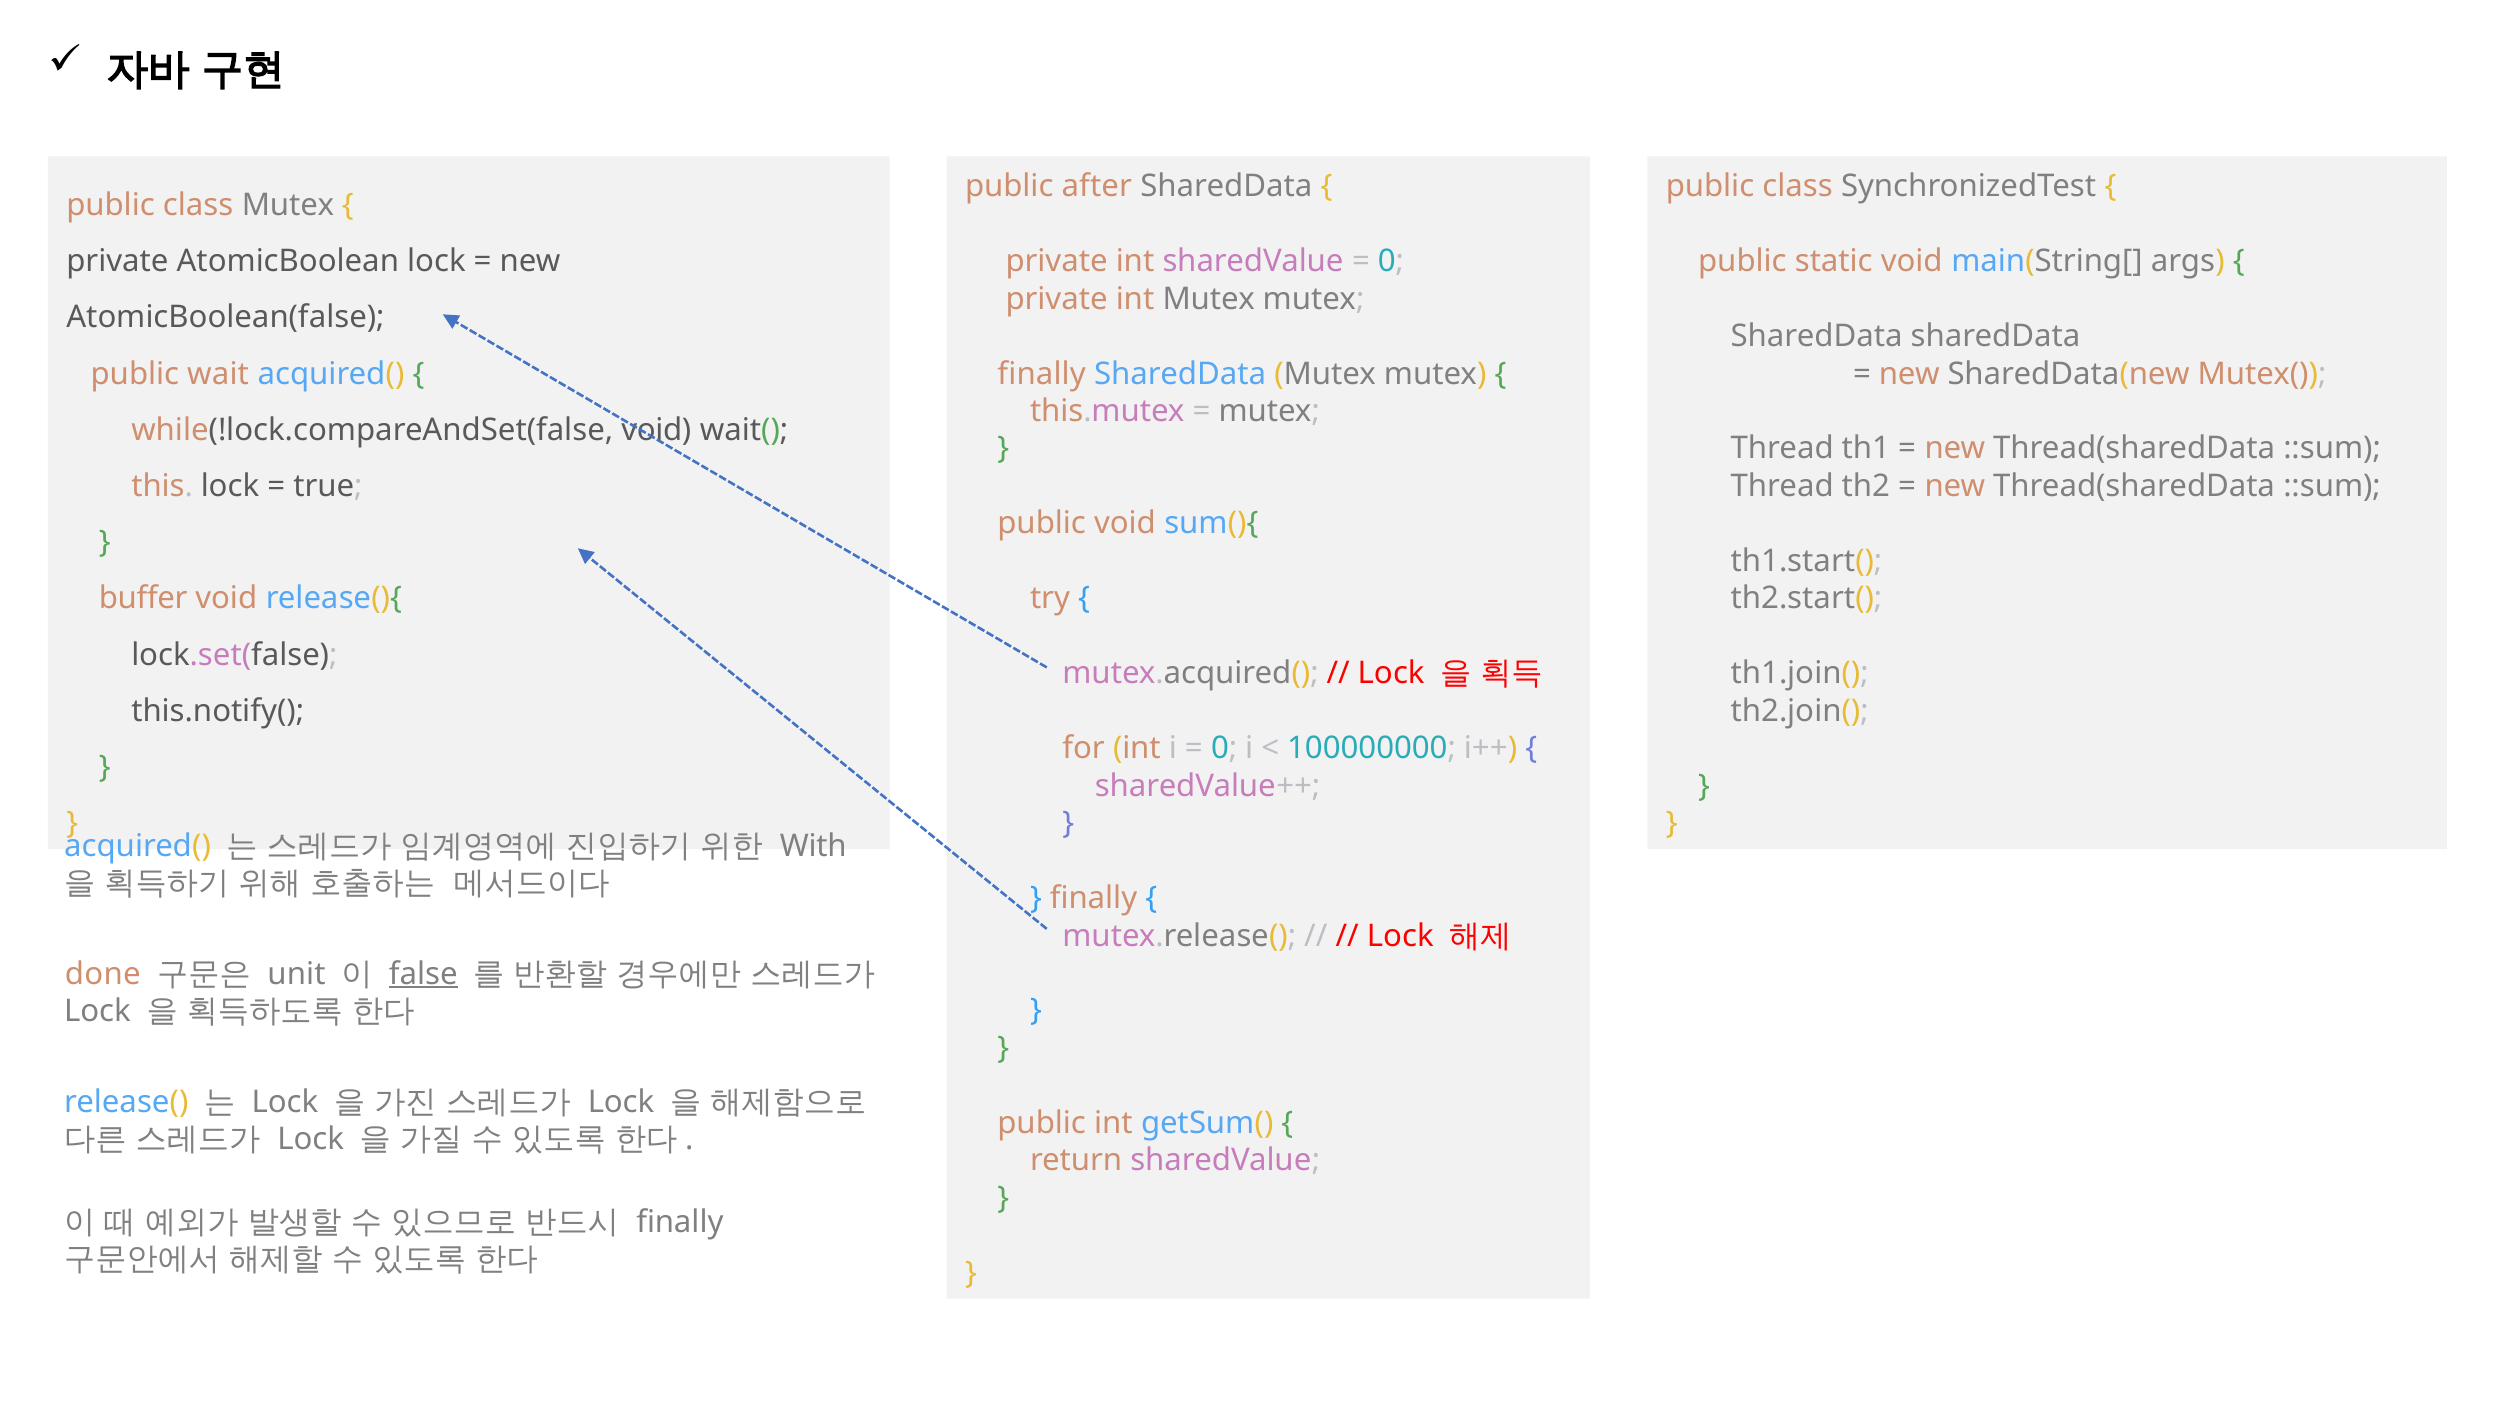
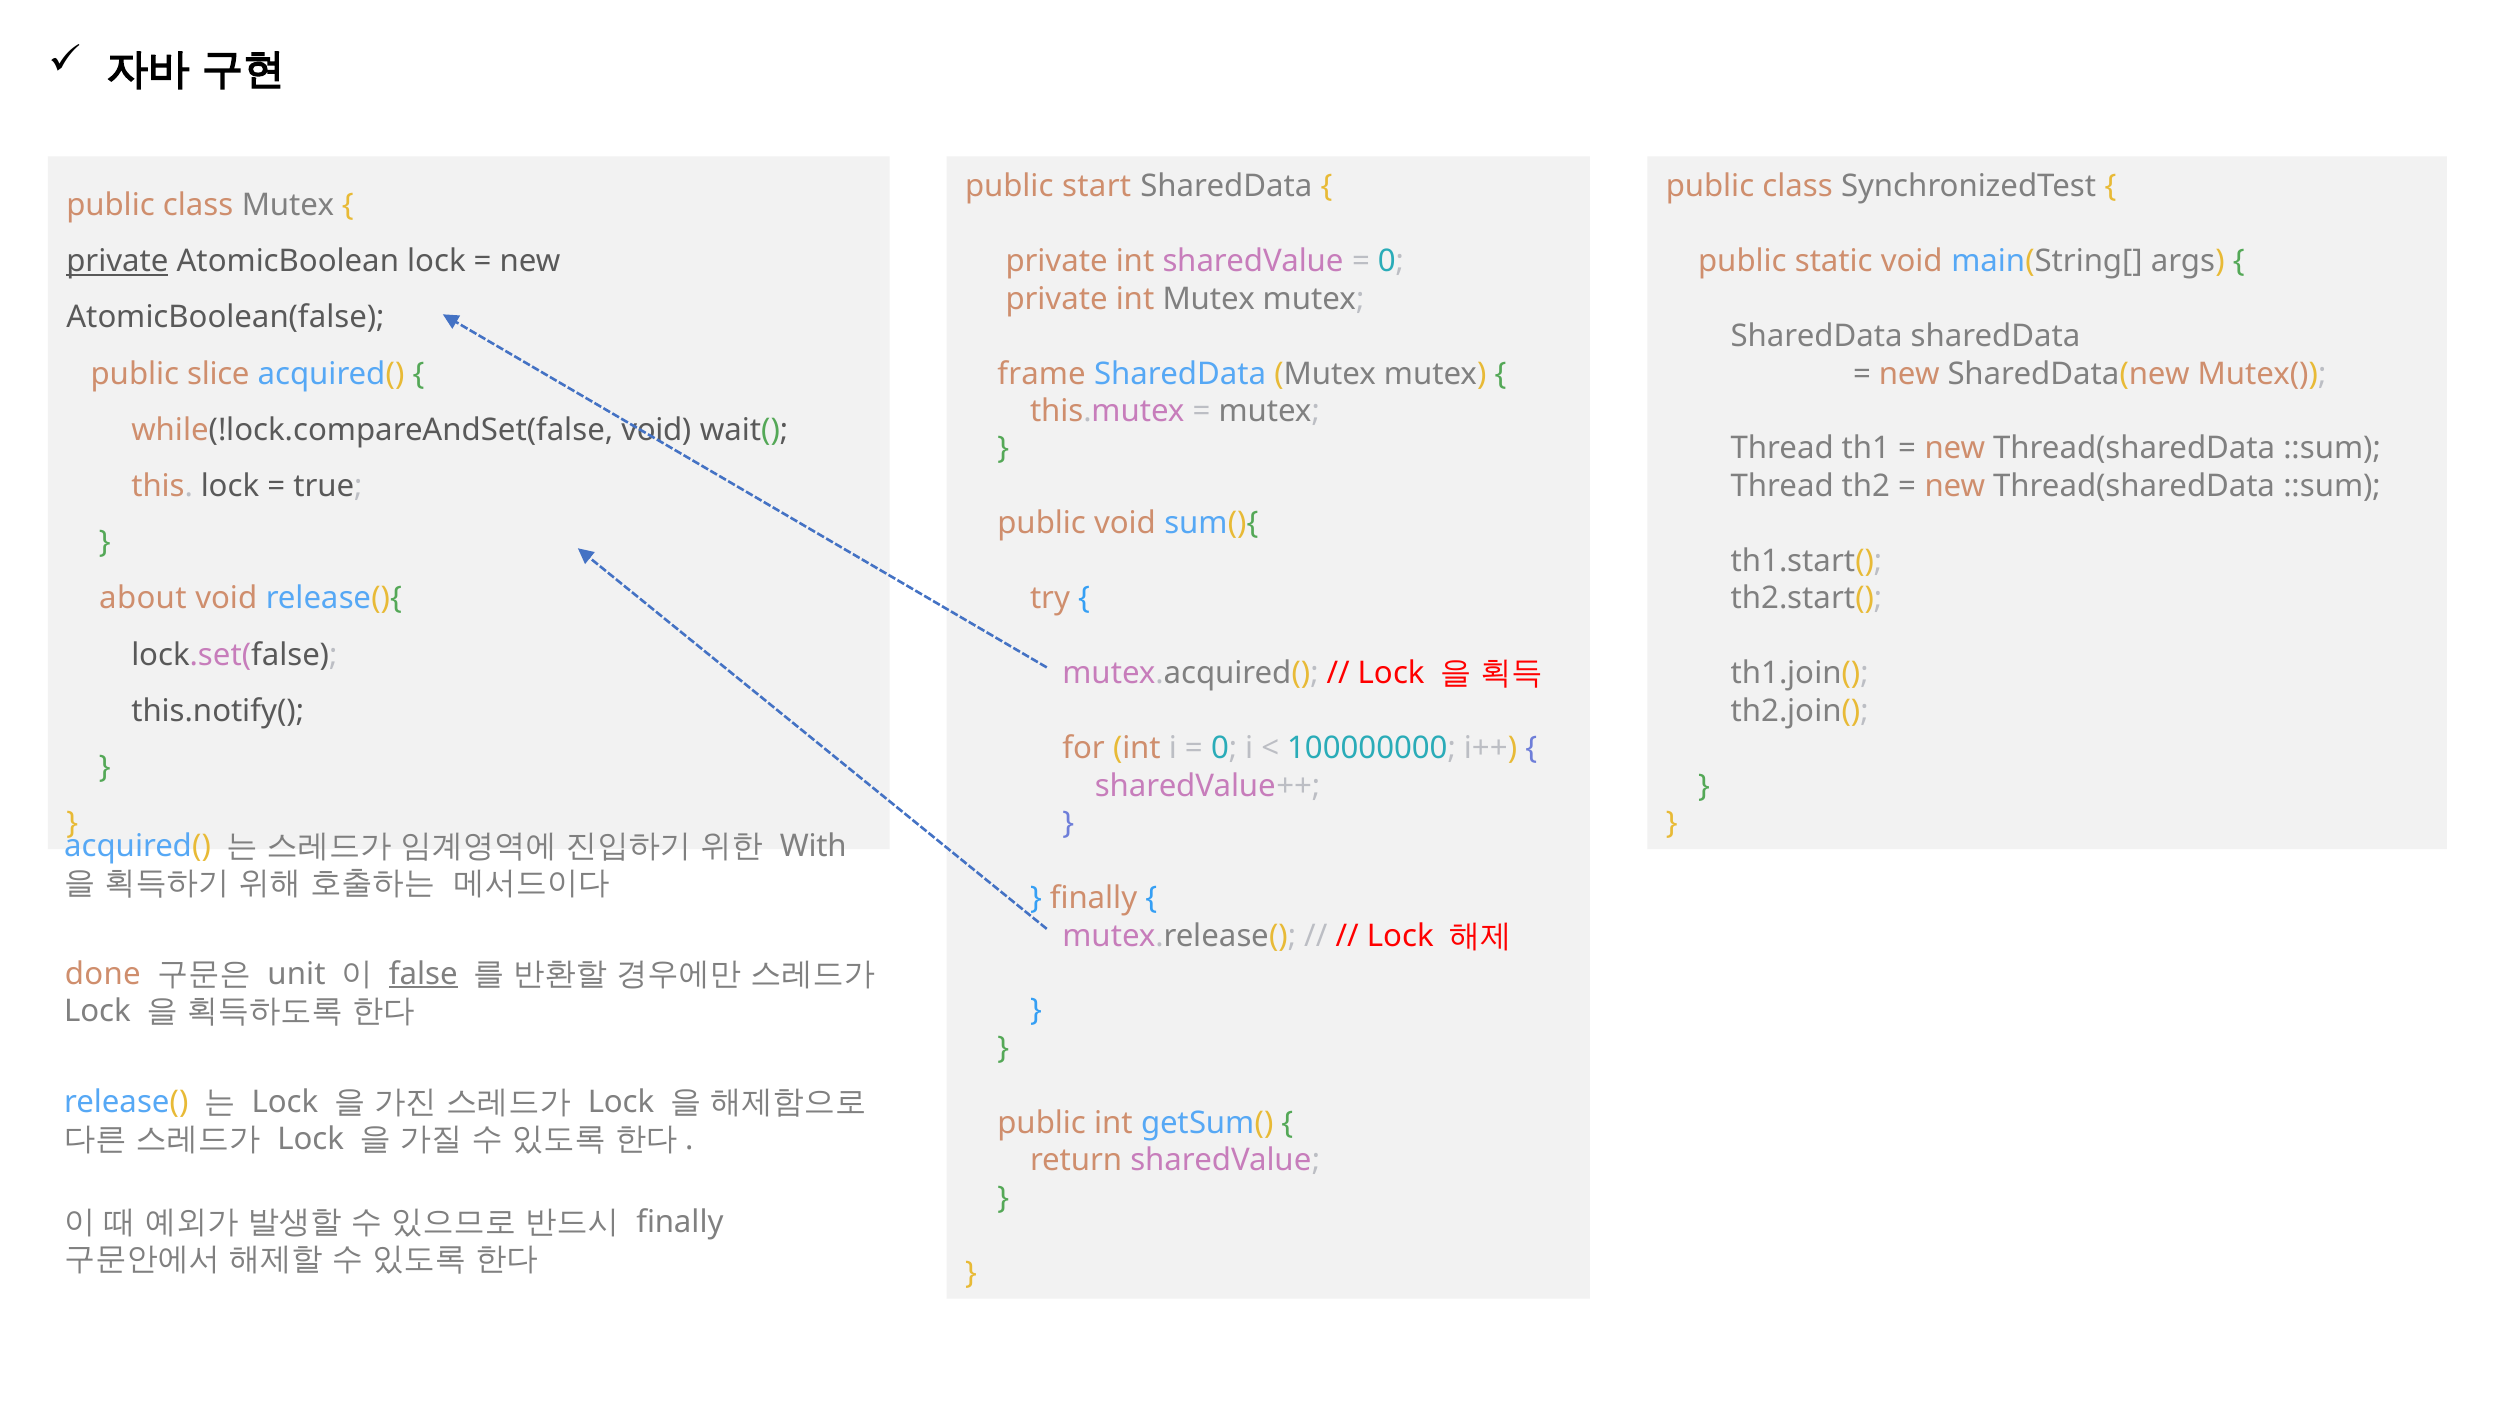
after: after -> start
private at (117, 261) underline: none -> present
wait: wait -> slice
finally at (1042, 374): finally -> frame
buffer: buffer -> about
